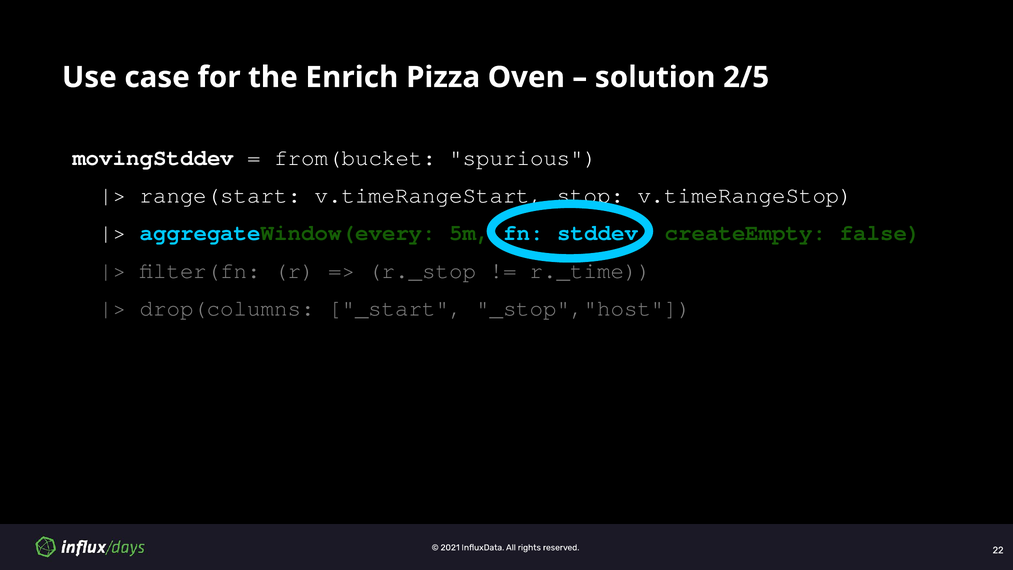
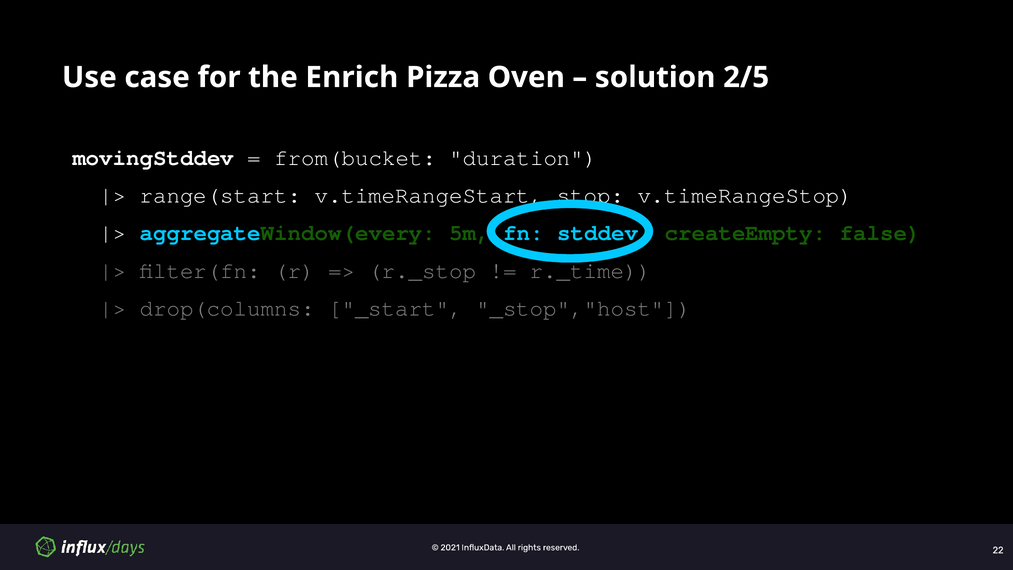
spurious: spurious -> duration
